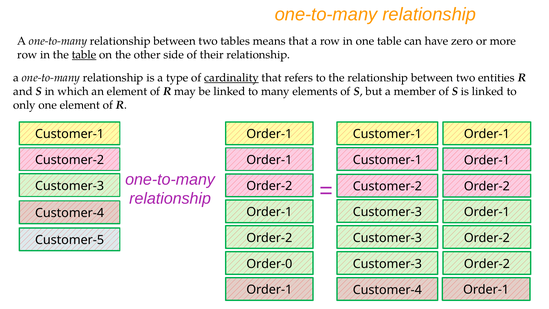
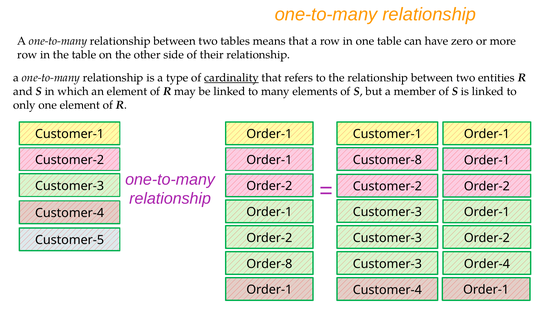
table at (84, 55) underline: present -> none
Customer-1 at (387, 160): Customer-1 -> Customer-8
Order-0: Order-0 -> Order-8
Order-2 at (487, 264): Order-2 -> Order-4
